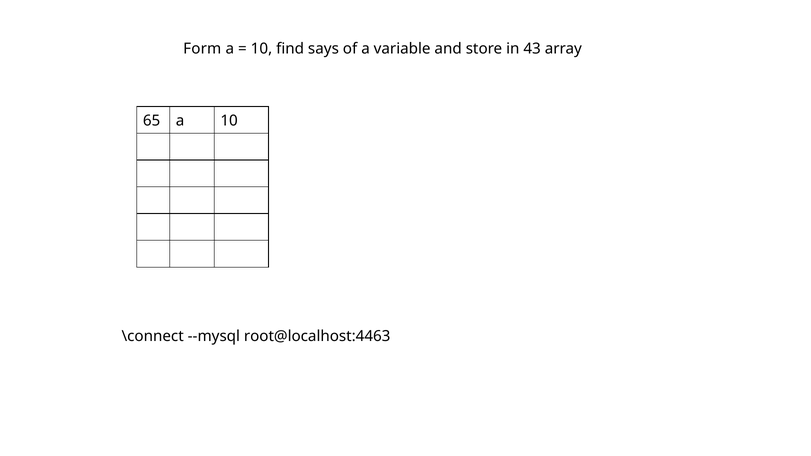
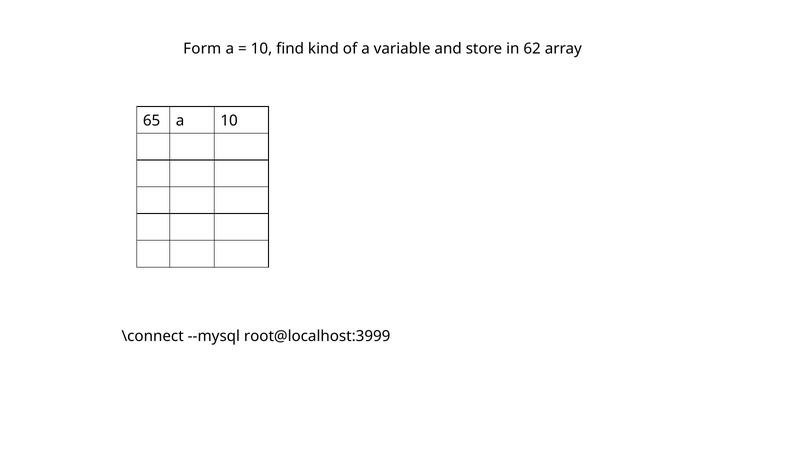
says: says -> kind
43: 43 -> 62
root@localhost:4463: root@localhost:4463 -> root@localhost:3999
